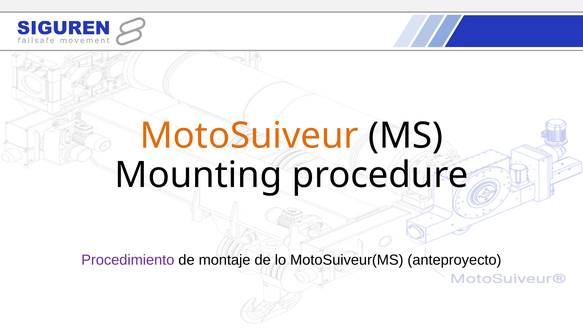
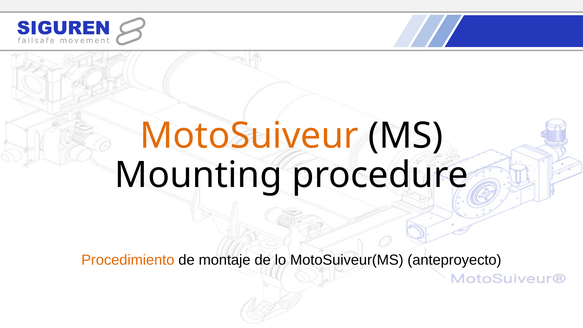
Procedimiento colour: purple -> orange
